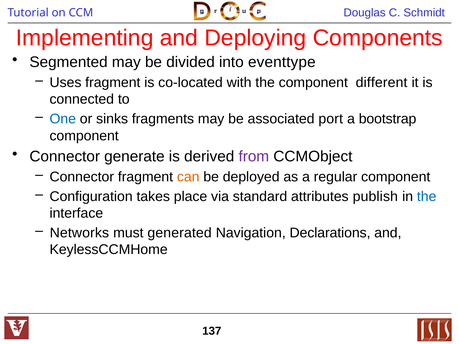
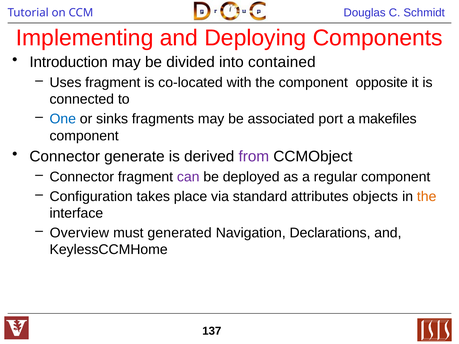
Segmented: Segmented -> Introduction
eventtype: eventtype -> contained
different: different -> opposite
bootstrap: bootstrap -> makefiles
can colour: orange -> purple
publish: publish -> objects
the at (427, 197) colour: blue -> orange
Networks: Networks -> Overview
